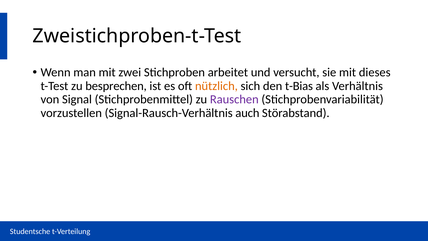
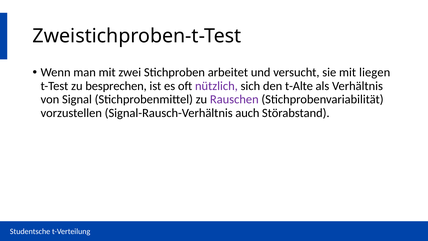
dieses: dieses -> liegen
nützlich colour: orange -> purple
t-Bias: t-Bias -> t-Alte
